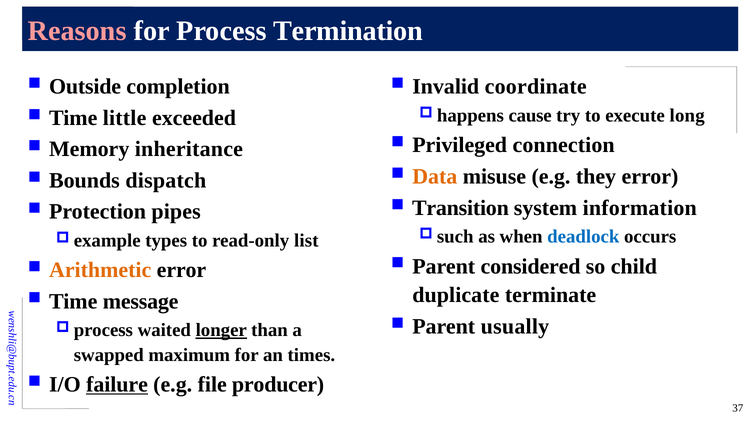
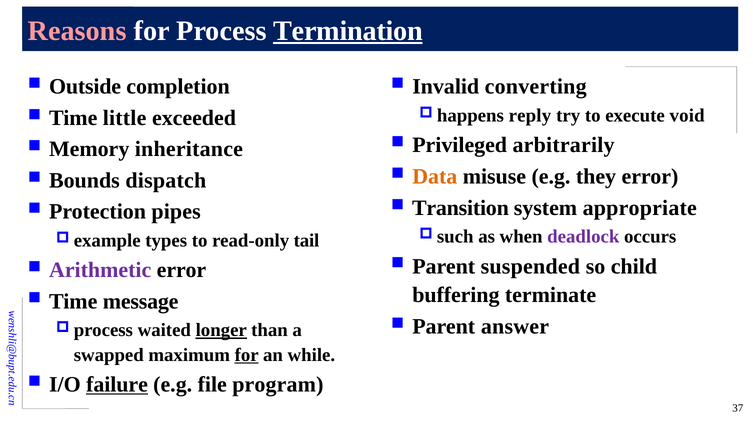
Termination underline: none -> present
coordinate: coordinate -> converting
cause: cause -> reply
long: long -> void
connection: connection -> arbitrarily
information: information -> appropriate
deadlock colour: blue -> purple
list: list -> tail
considered: considered -> suspended
Arithmetic colour: orange -> purple
duplicate: duplicate -> buffering
usually: usually -> answer
for at (247, 355) underline: none -> present
times: times -> while
producer: producer -> program
